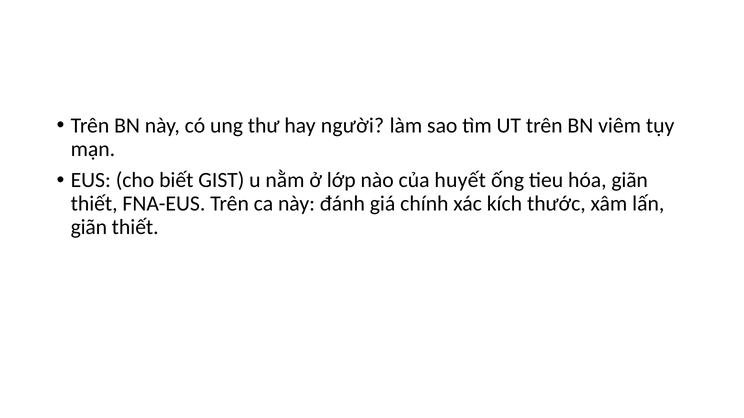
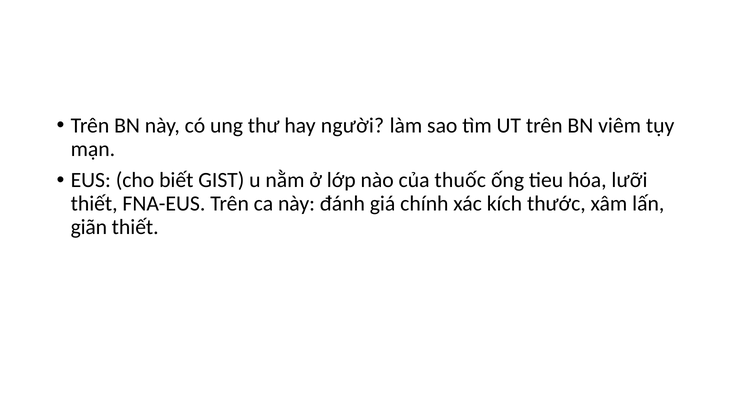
huyết: huyết -> thuốc
hóa giãn: giãn -> lưỡi
